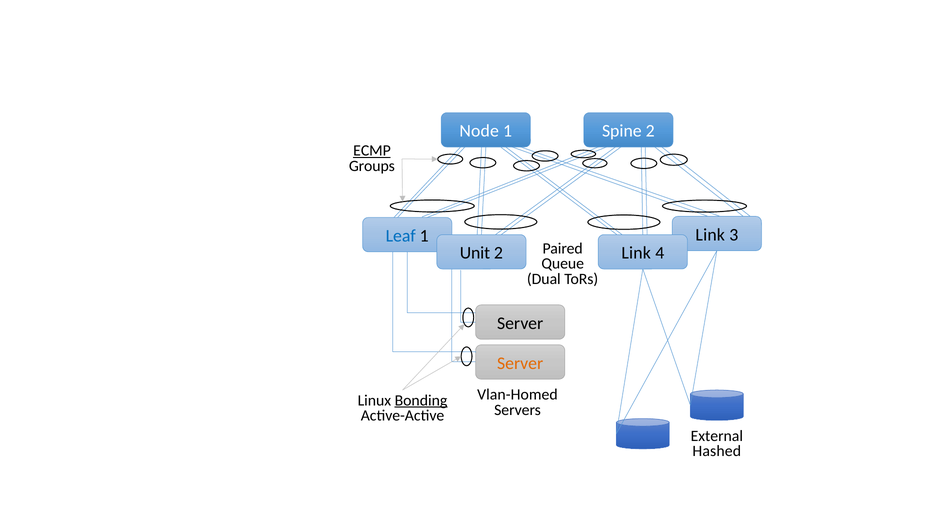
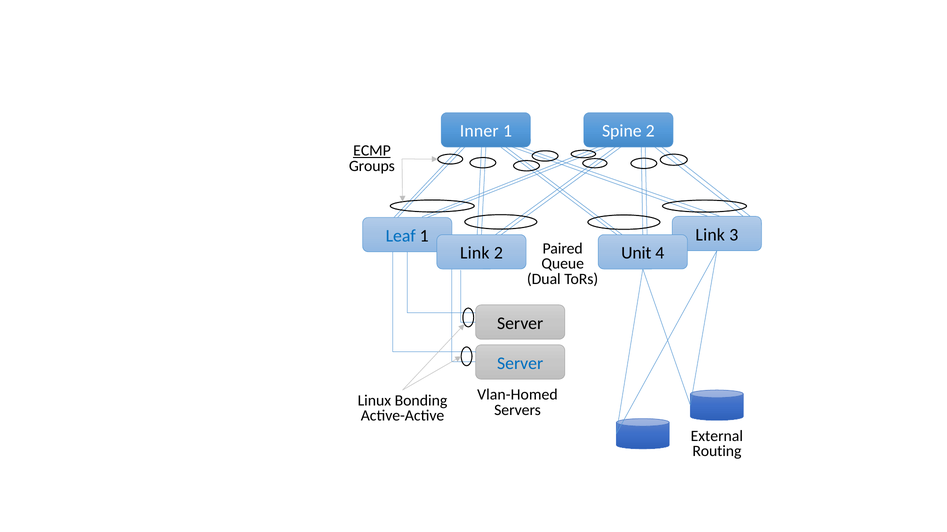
Node: Node -> Inner
Unit at (475, 253): Unit -> Link
Link at (636, 253): Link -> Unit
Server at (520, 364) colour: orange -> blue
Bonding underline: present -> none
Hashed: Hashed -> Routing
